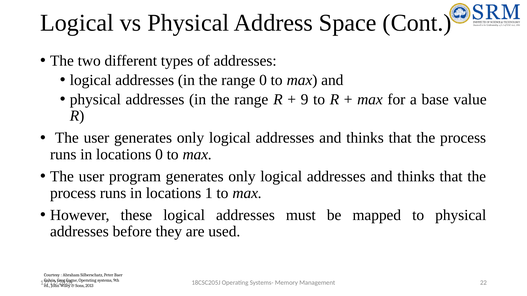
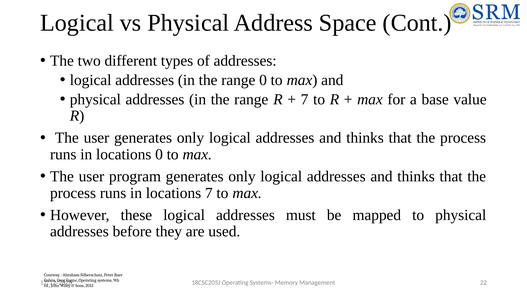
9 at (305, 99): 9 -> 7
locations 1: 1 -> 7
